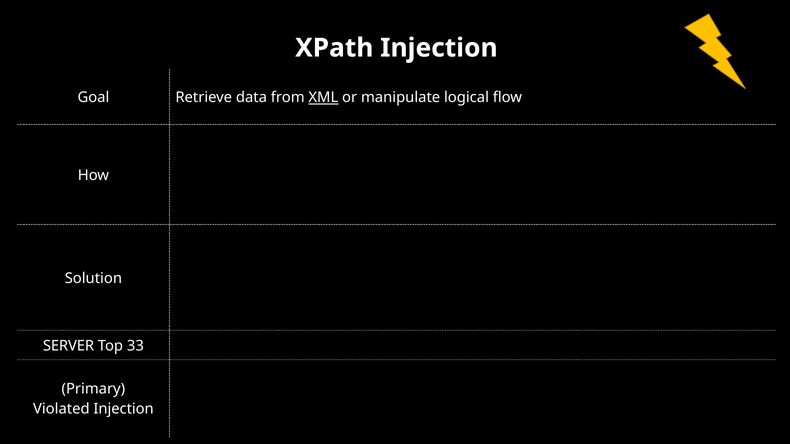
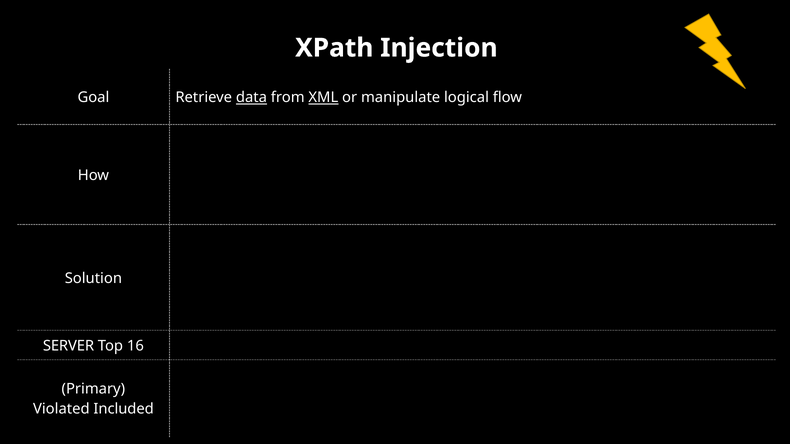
data underline: none -> present
33: 33 -> 16
Violated Injection: Injection -> Included
